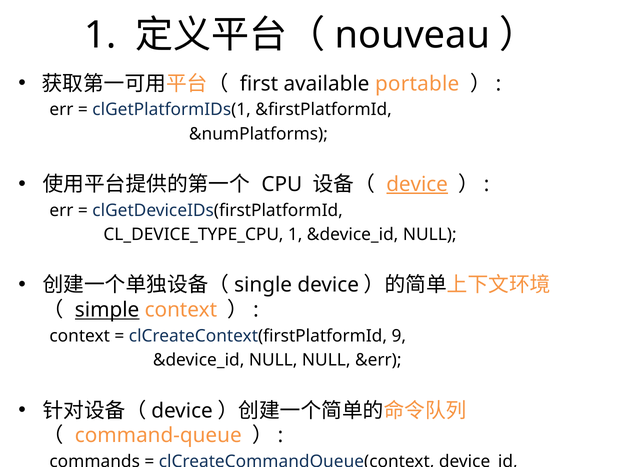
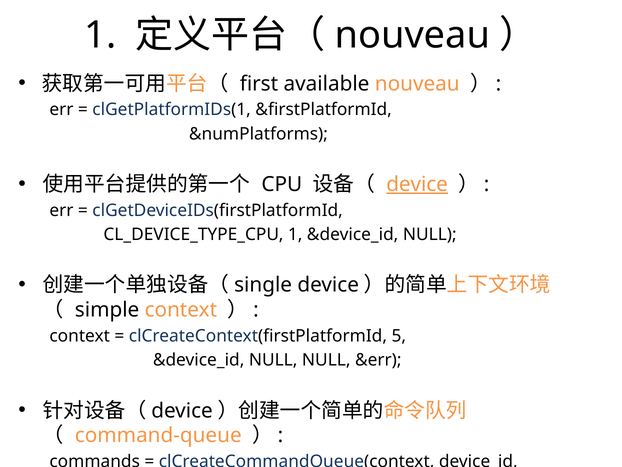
available portable: portable -> nouveau
simple underline: present -> none
9: 9 -> 5
